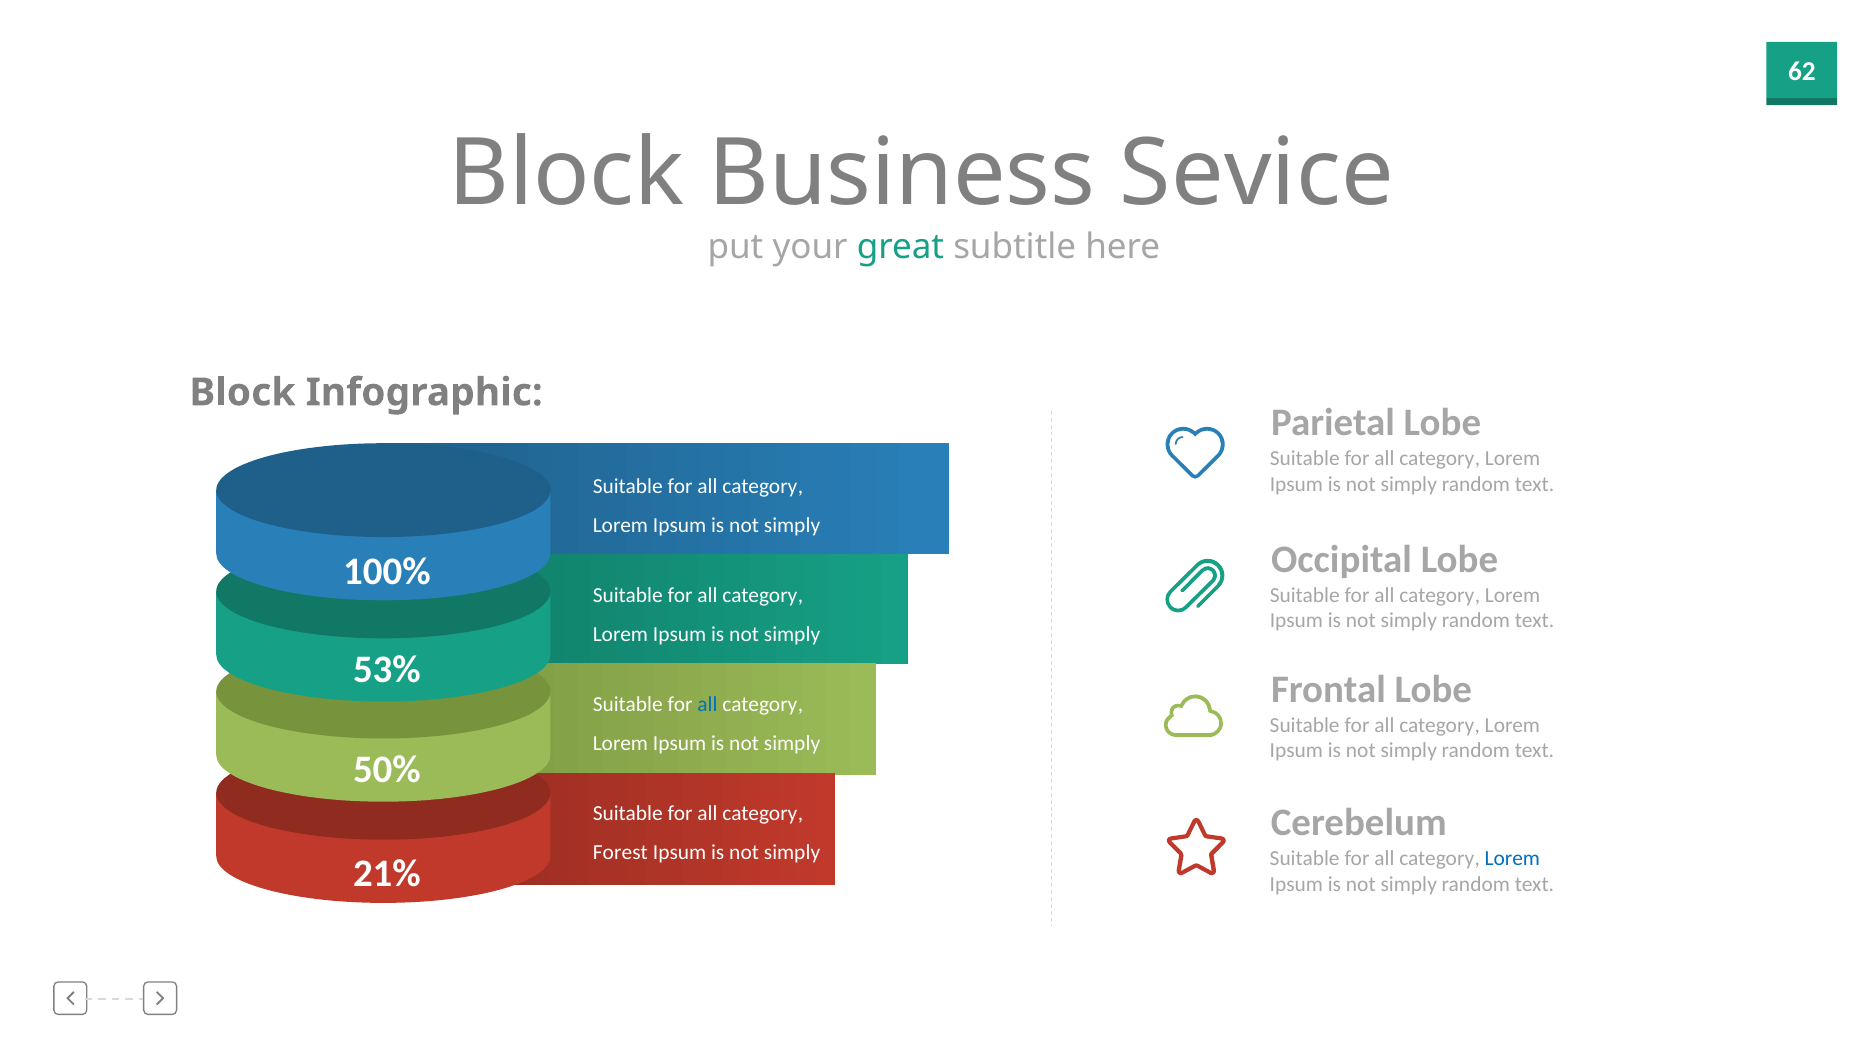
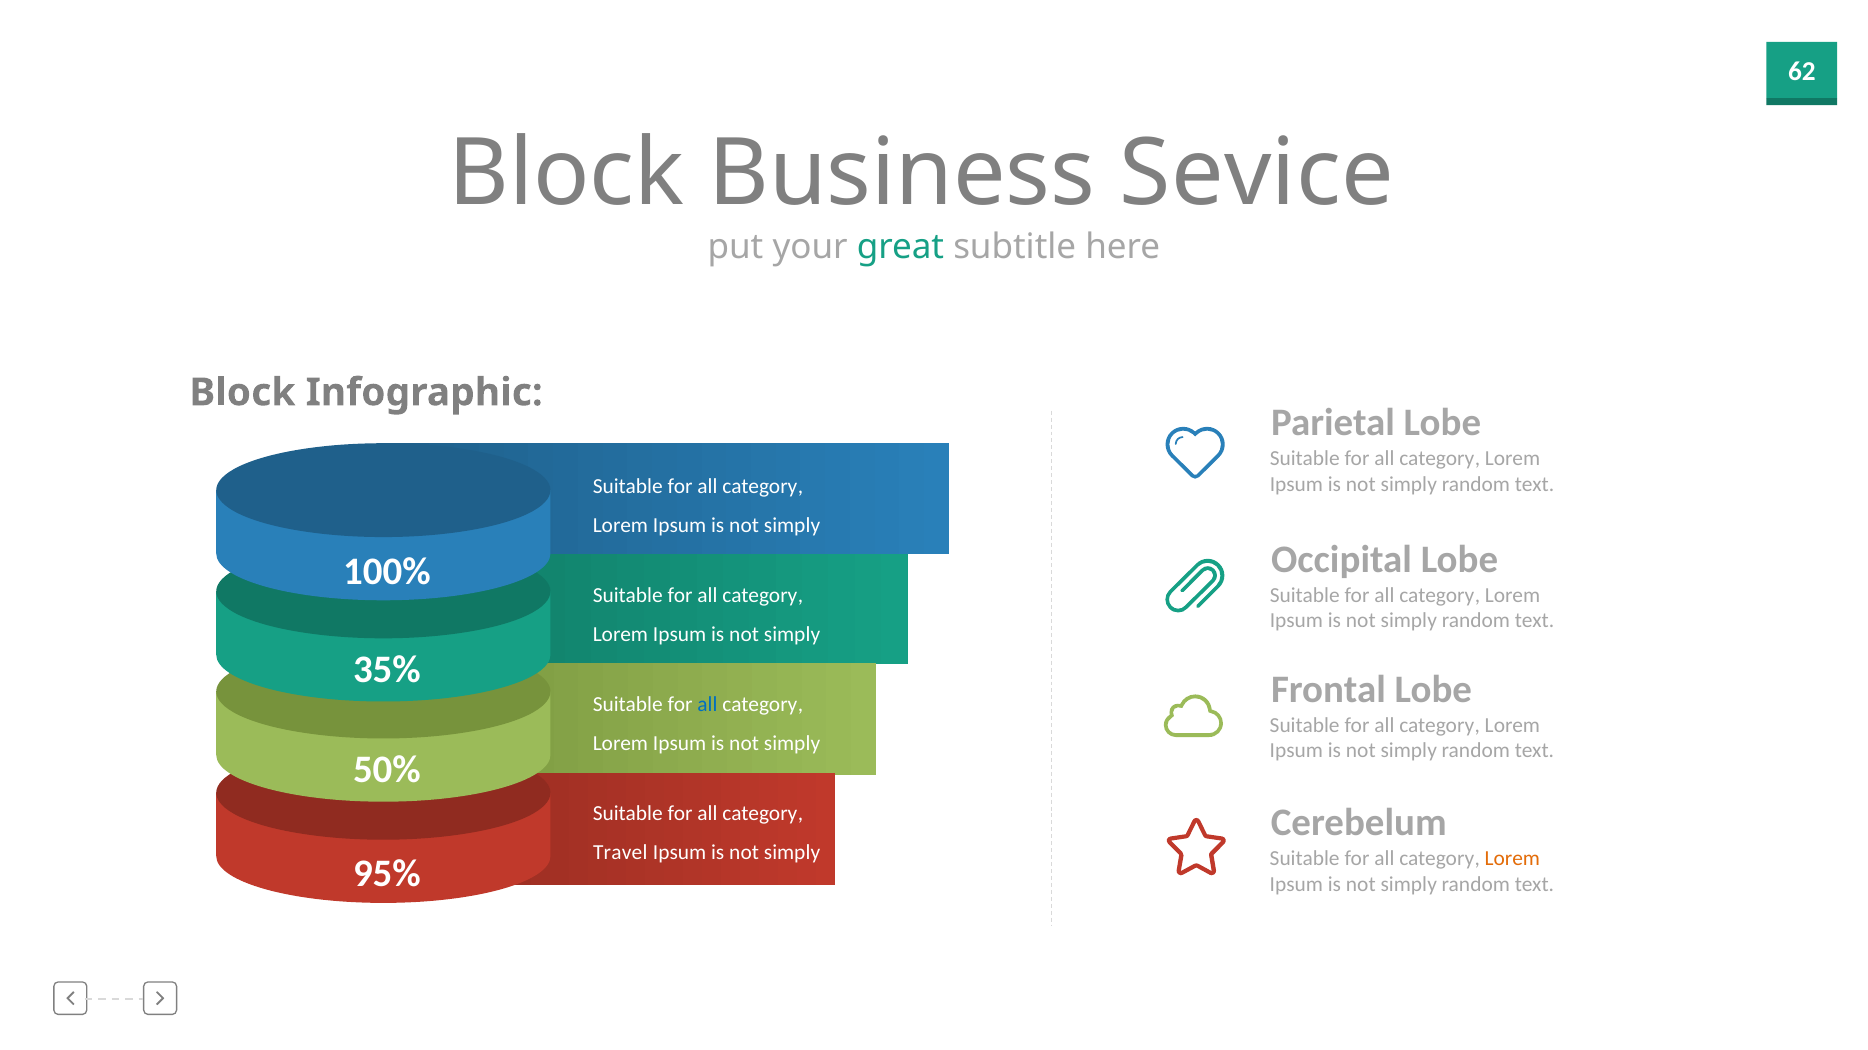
53%: 53% -> 35%
Forest: Forest -> Travel
Lorem at (1512, 859) colour: blue -> orange
21%: 21% -> 95%
